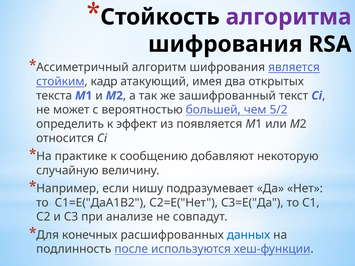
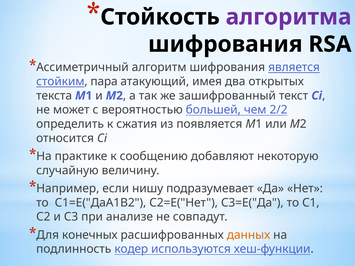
кадр: кадр -> пара
5/2: 5/2 -> 2/2
эффект: эффект -> сжатия
данных colour: blue -> orange
после: после -> кодер
